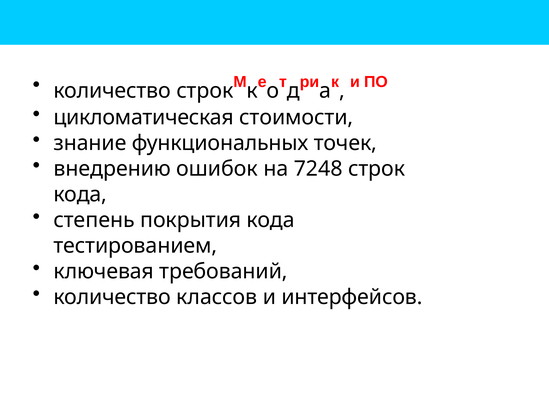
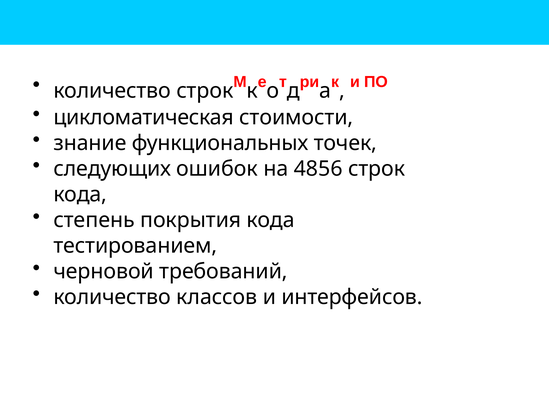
внедрению: внедрению -> следующих
7248: 7248 -> 4856
ключевая: ключевая -> черновой
